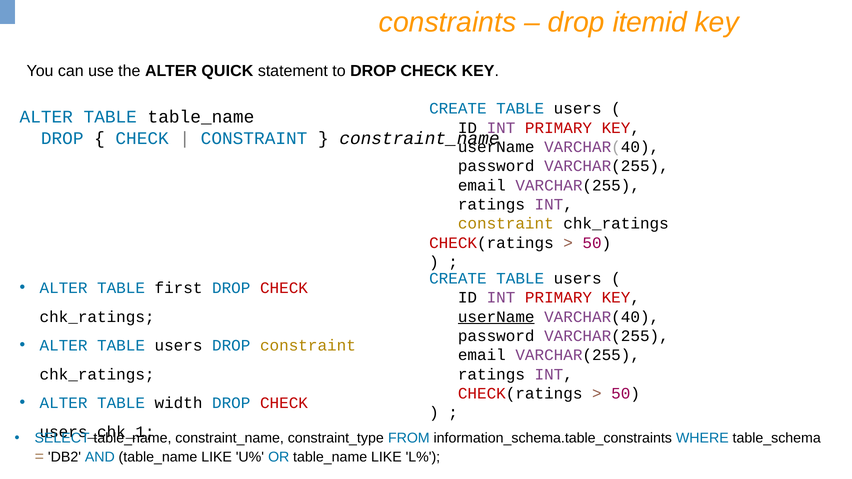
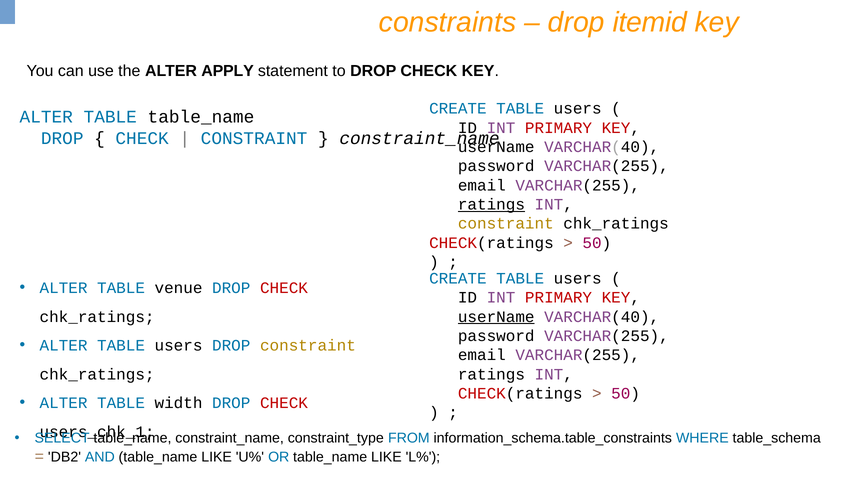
QUICK: QUICK -> APPLY
ratings at (491, 205) underline: none -> present
first: first -> venue
